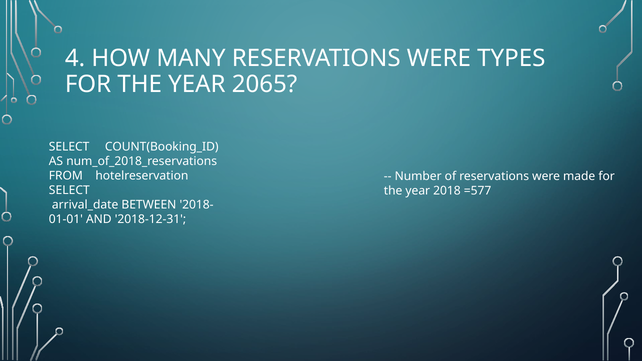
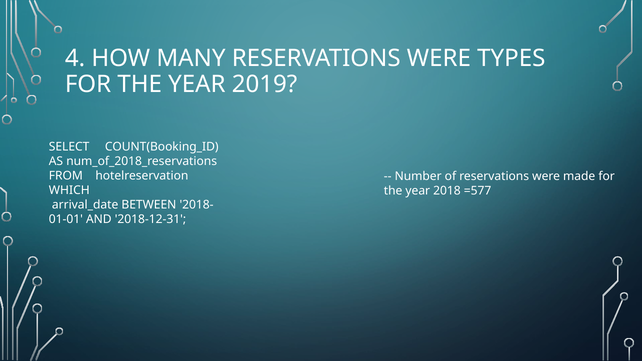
2065: 2065 -> 2019
SELECT at (69, 190): SELECT -> WHICH
